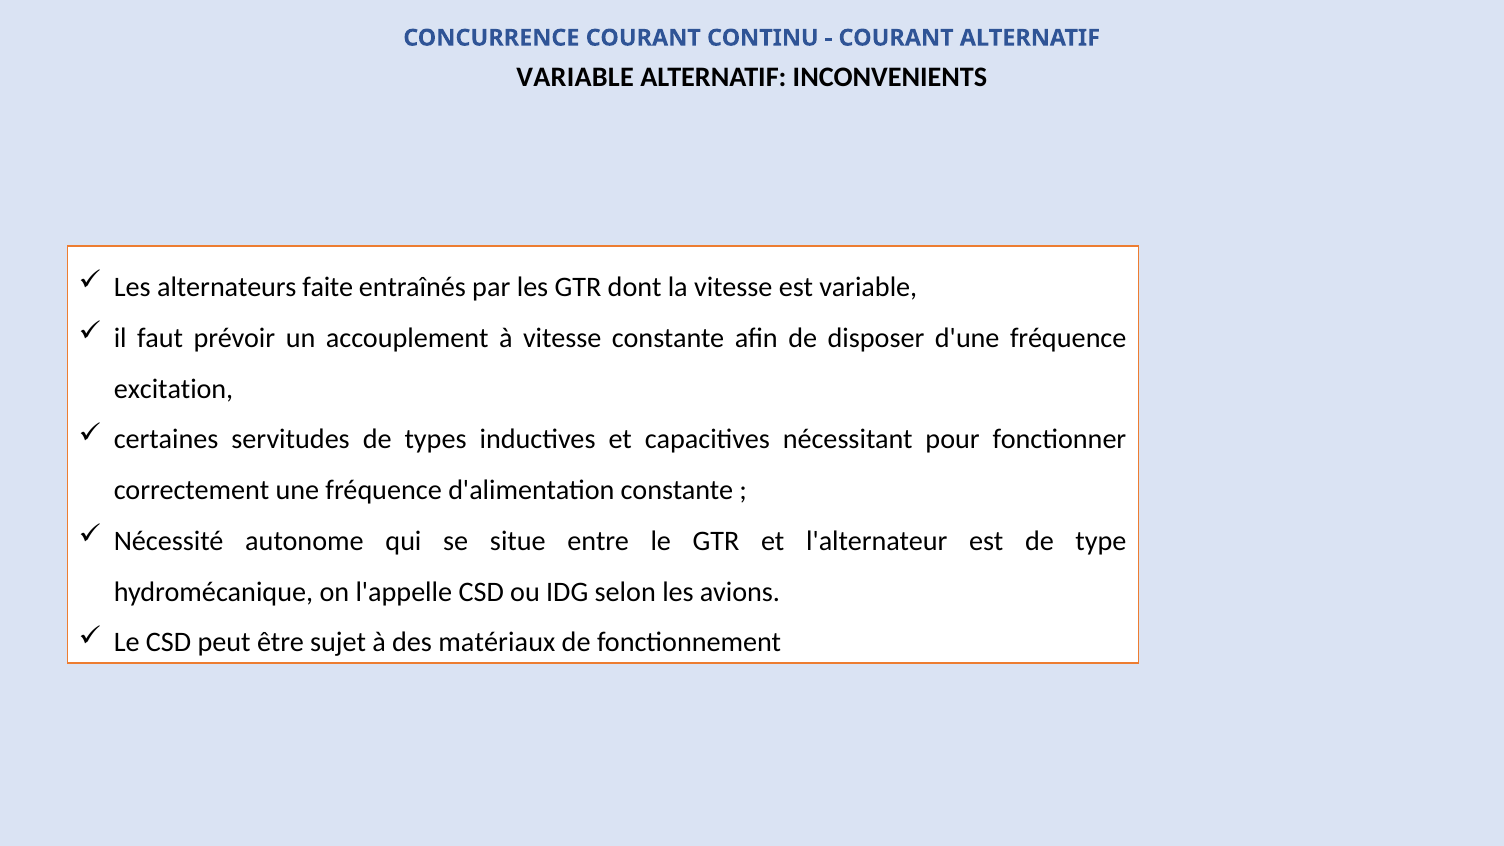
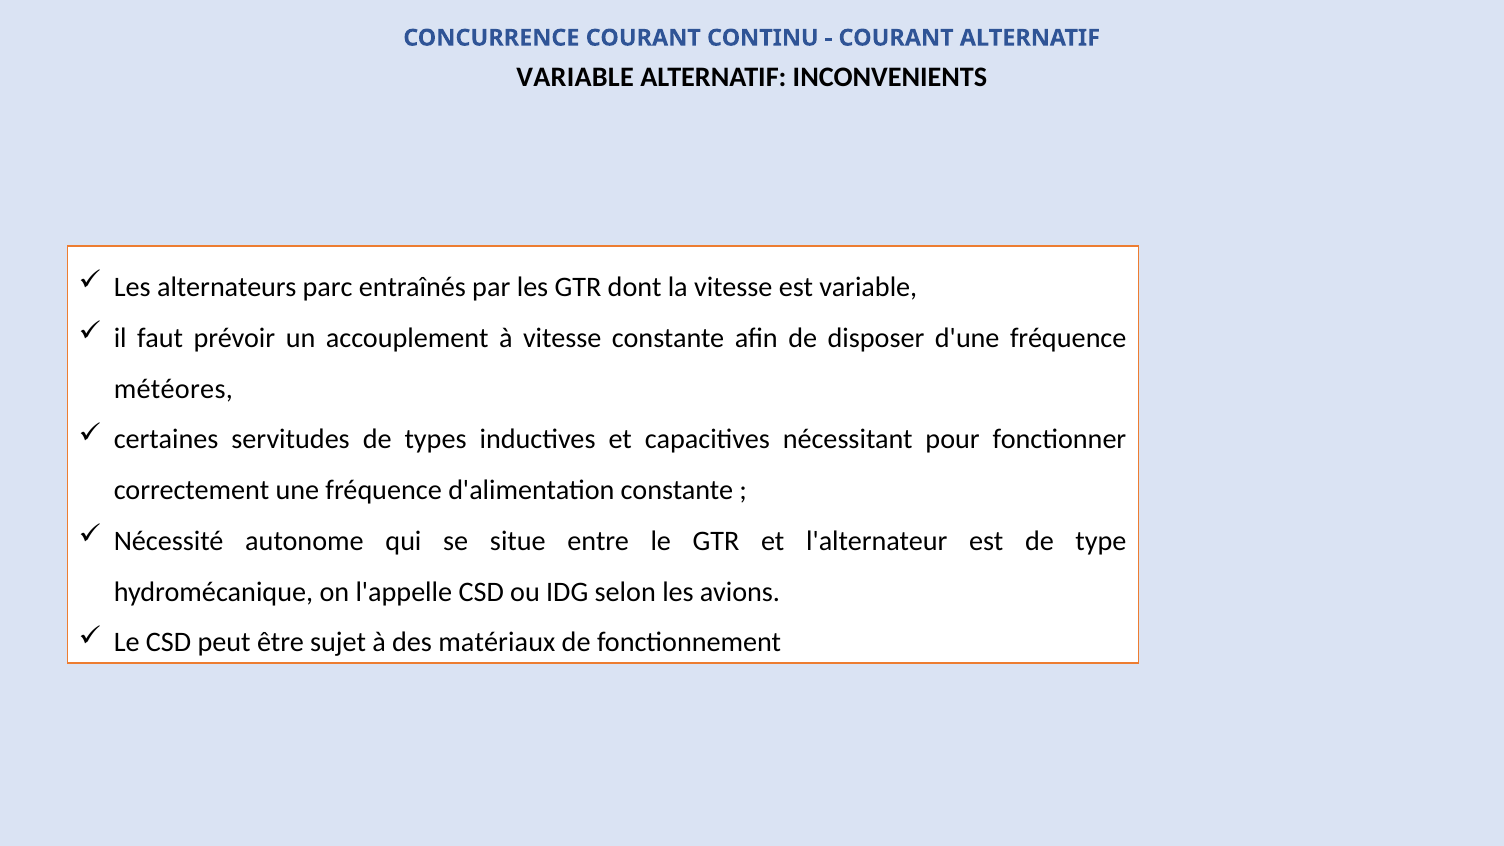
faite: faite -> parc
excitation: excitation -> météores
